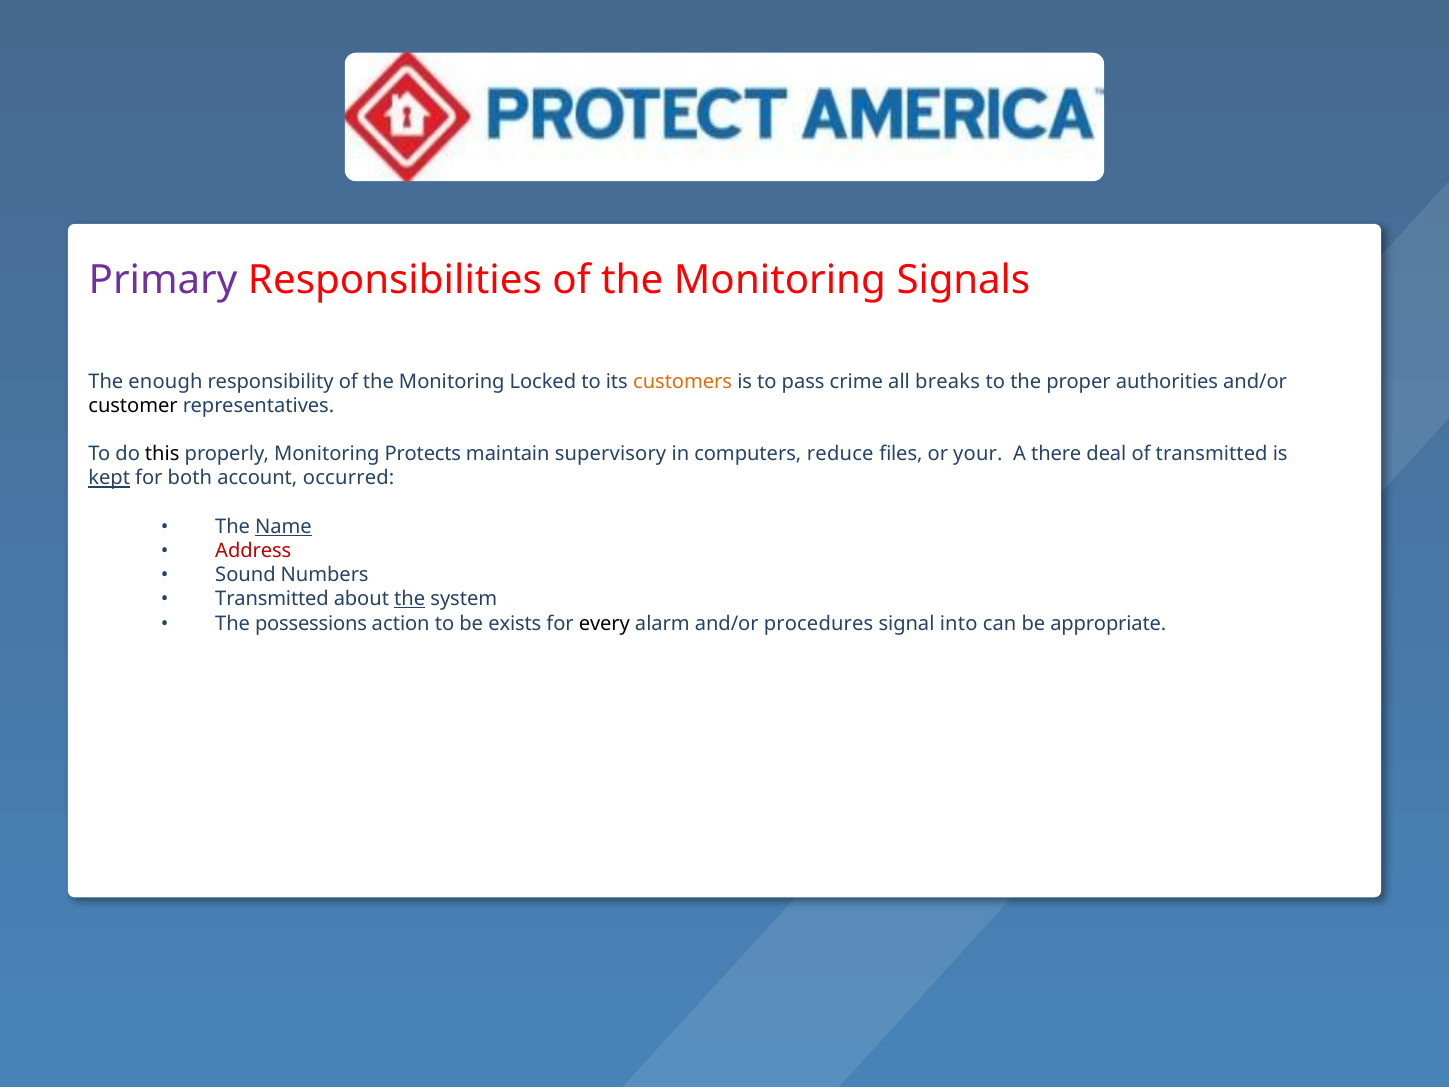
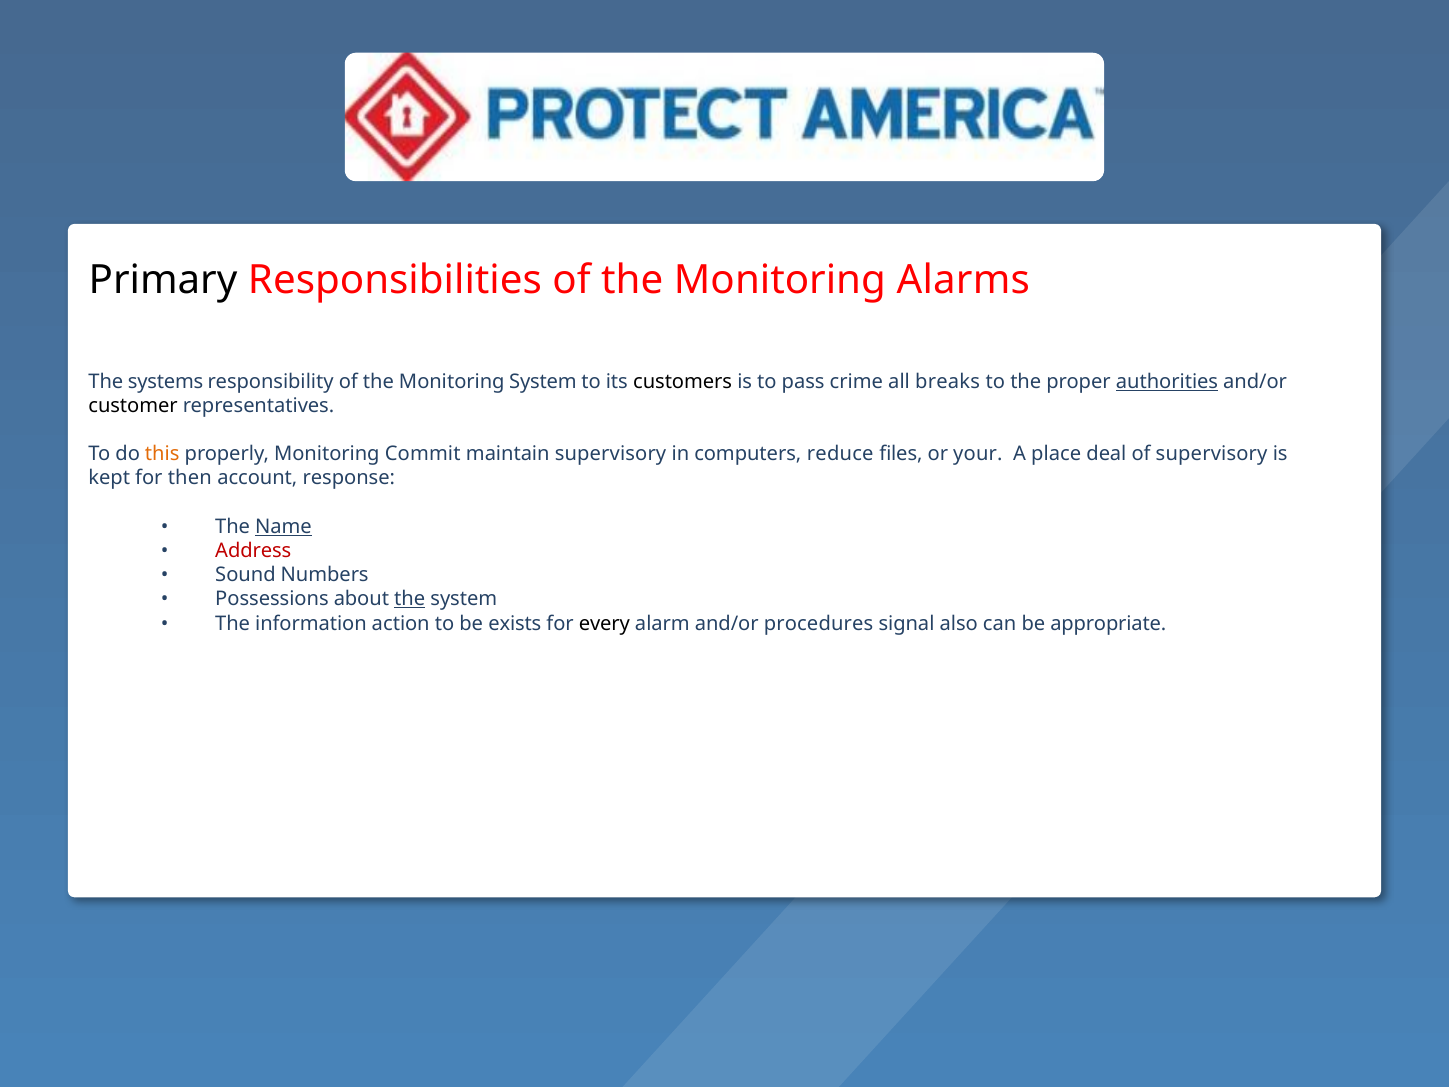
Primary colour: purple -> black
Signals: Signals -> Alarms
enough: enough -> systems
Monitoring Locked: Locked -> System
customers colour: orange -> black
authorities underline: none -> present
this colour: black -> orange
Protects: Protects -> Commit
there: there -> place
of transmitted: transmitted -> supervisory
kept underline: present -> none
both: both -> then
occurred: occurred -> response
Transmitted at (272, 599): Transmitted -> Possessions
possessions: possessions -> information
into: into -> also
